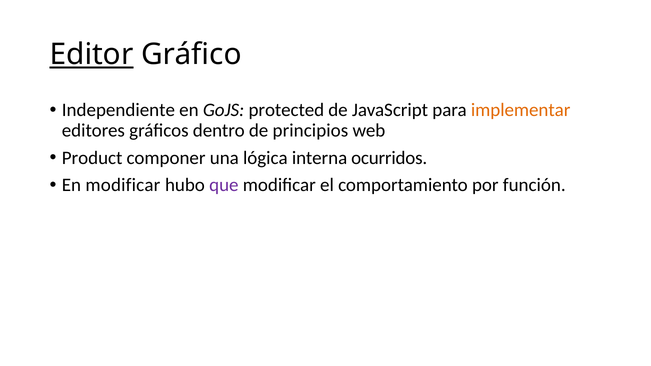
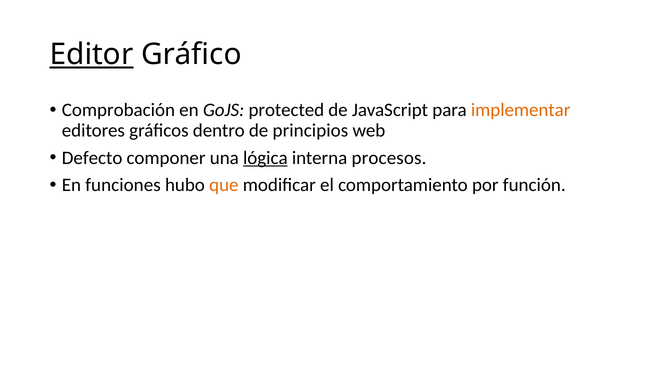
Independiente: Independiente -> Comprobación
Product: Product -> Defecto
lógica underline: none -> present
ocurridos: ocurridos -> procesos
En modificar: modificar -> funciones
que colour: purple -> orange
